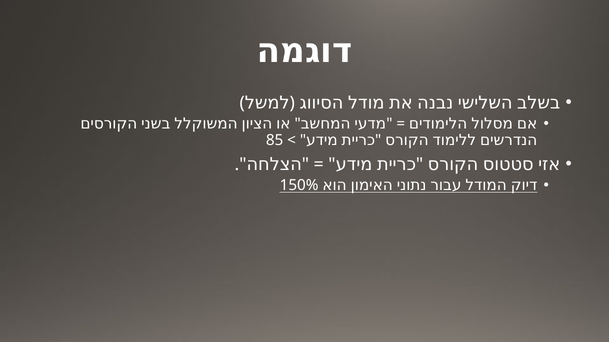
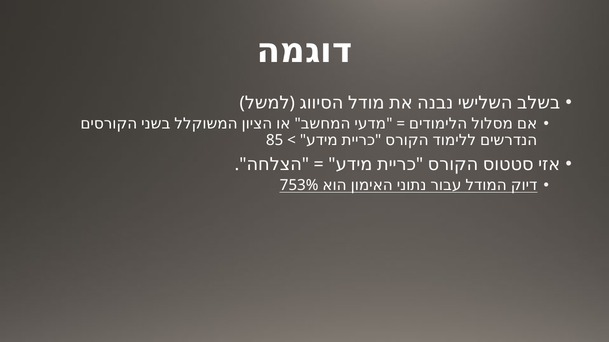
150%: 150% -> 753%
